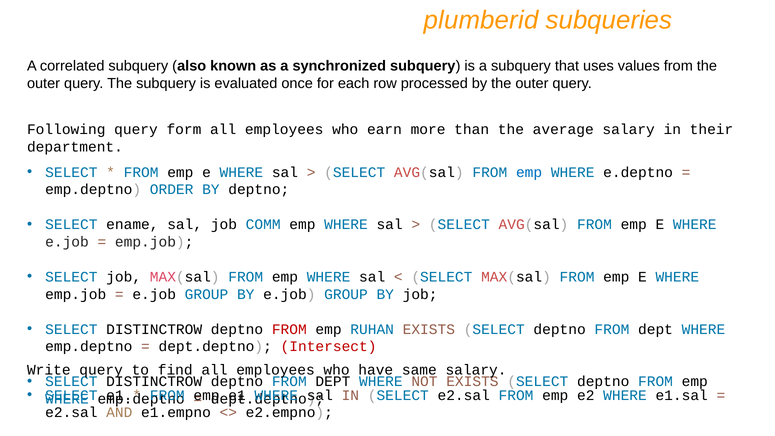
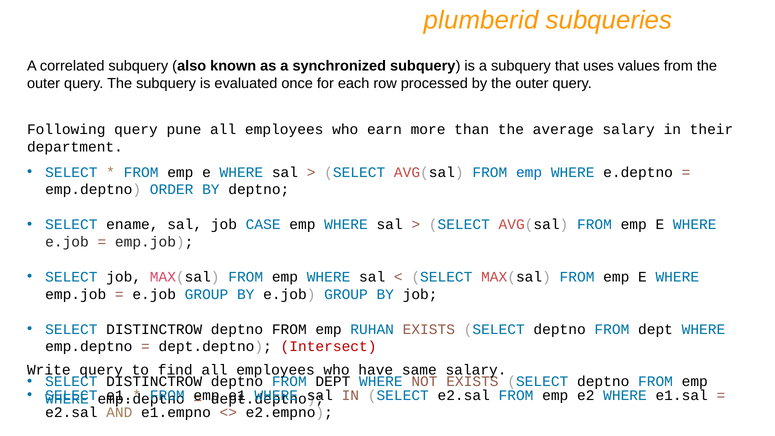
form: form -> pune
COMM: COMM -> CASE
FROM at (289, 329) colour: red -> black
